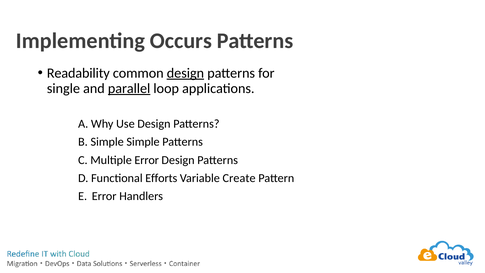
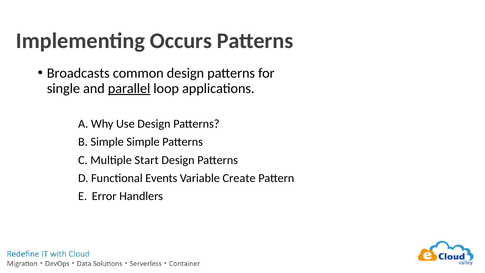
Readability: Readability -> Broadcasts
design at (185, 73) underline: present -> none
Multiple Error: Error -> Start
Efforts: Efforts -> Events
